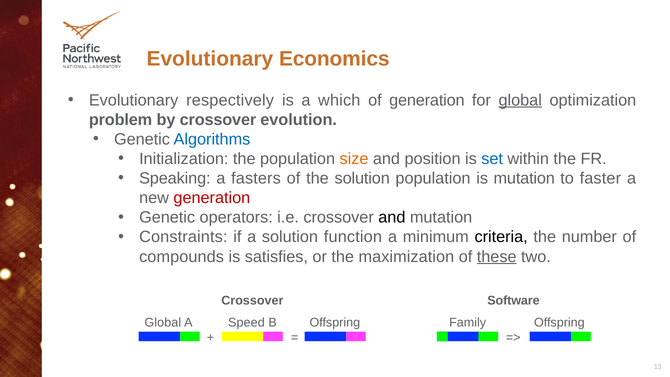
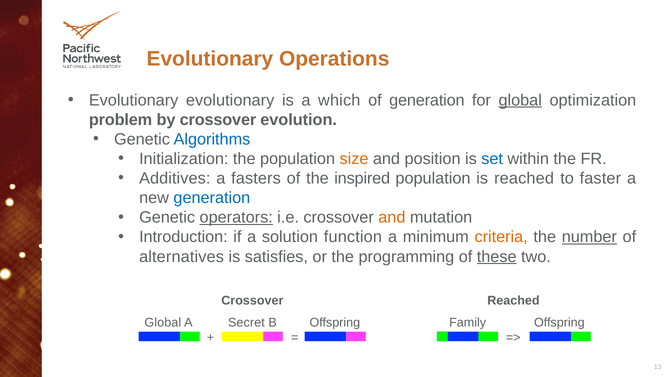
Economics: Economics -> Operations
Evolutionary respectively: respectively -> evolutionary
Speaking: Speaking -> Additives
the solution: solution -> inspired
is mutation: mutation -> reached
generation at (212, 198) colour: red -> blue
operators underline: none -> present
and at (392, 217) colour: black -> orange
Constraints: Constraints -> Introduction
criteria colour: black -> orange
number underline: none -> present
compounds: compounds -> alternatives
maximization: maximization -> programming
Crossover Software: Software -> Reached
Speed: Speed -> Secret
